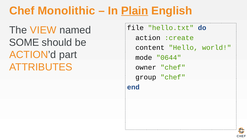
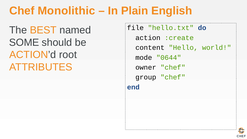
Plain underline: present -> none
VIEW: VIEW -> BEST
part: part -> root
